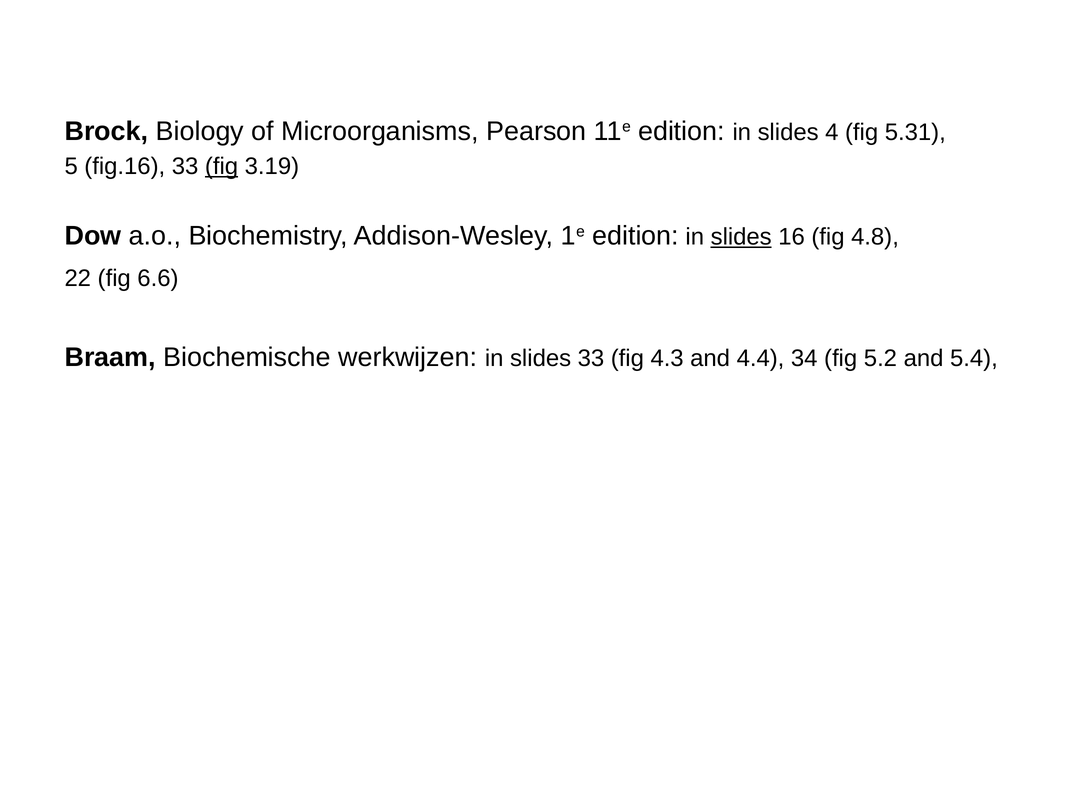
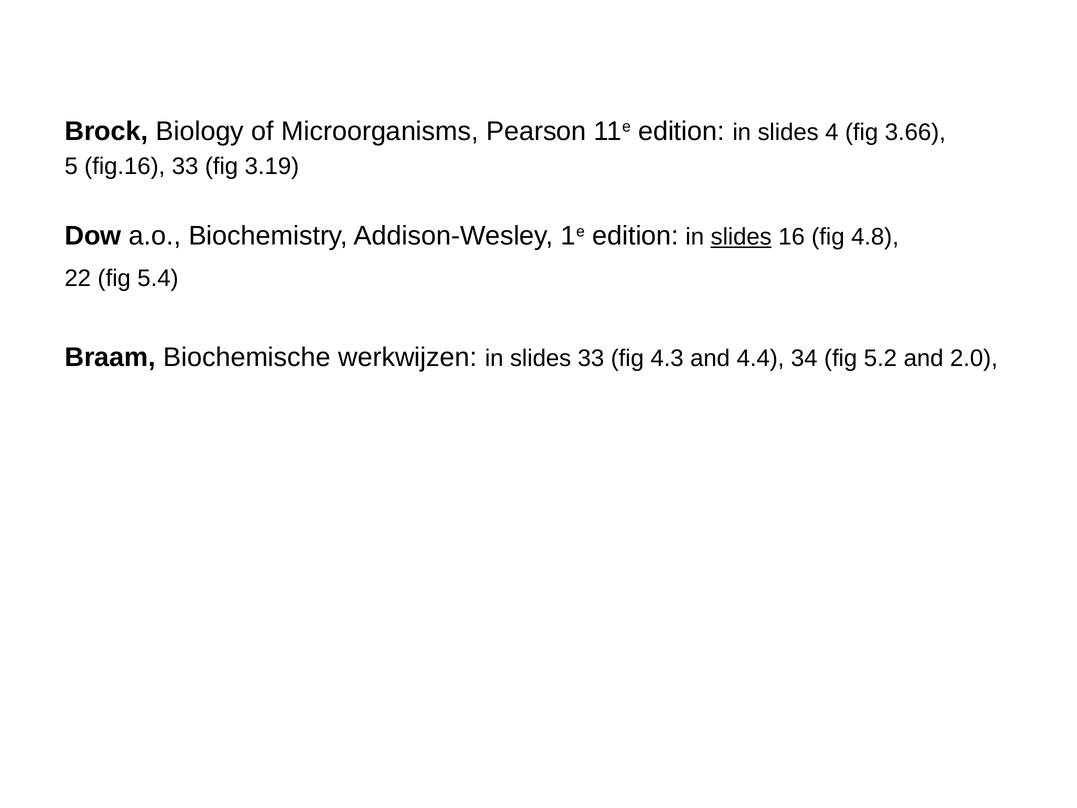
5.31: 5.31 -> 3.66
fig at (222, 166) underline: present -> none
6.6: 6.6 -> 5.4
5.4: 5.4 -> 2.0
